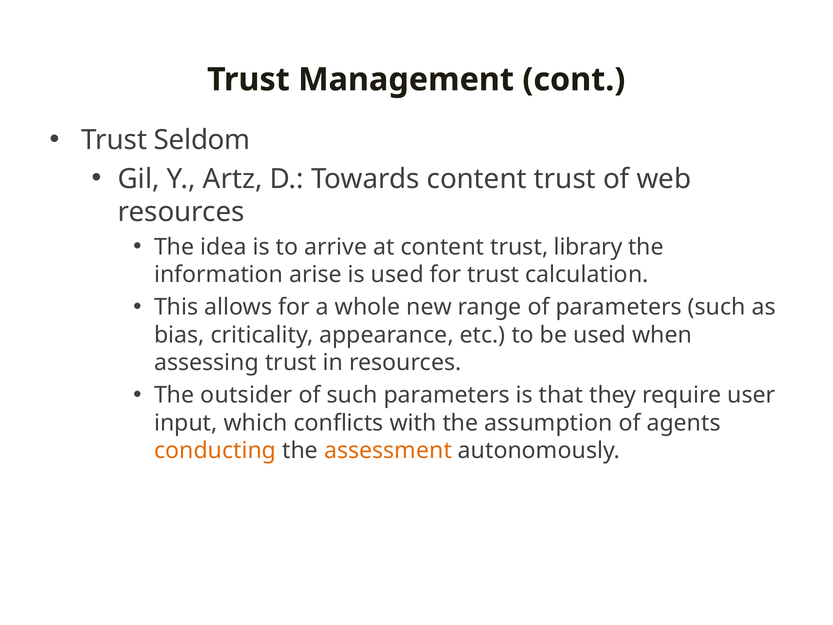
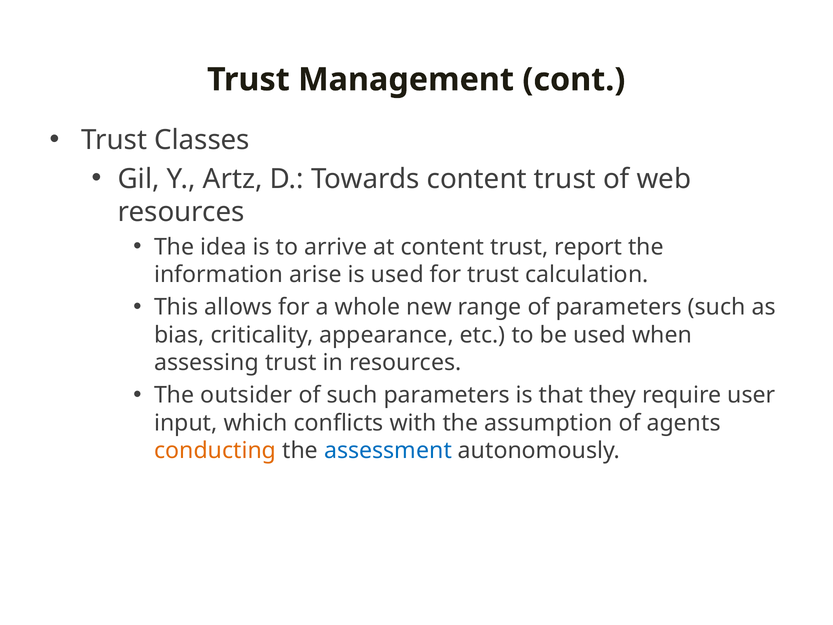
Seldom: Seldom -> Classes
library: library -> report
assessment colour: orange -> blue
